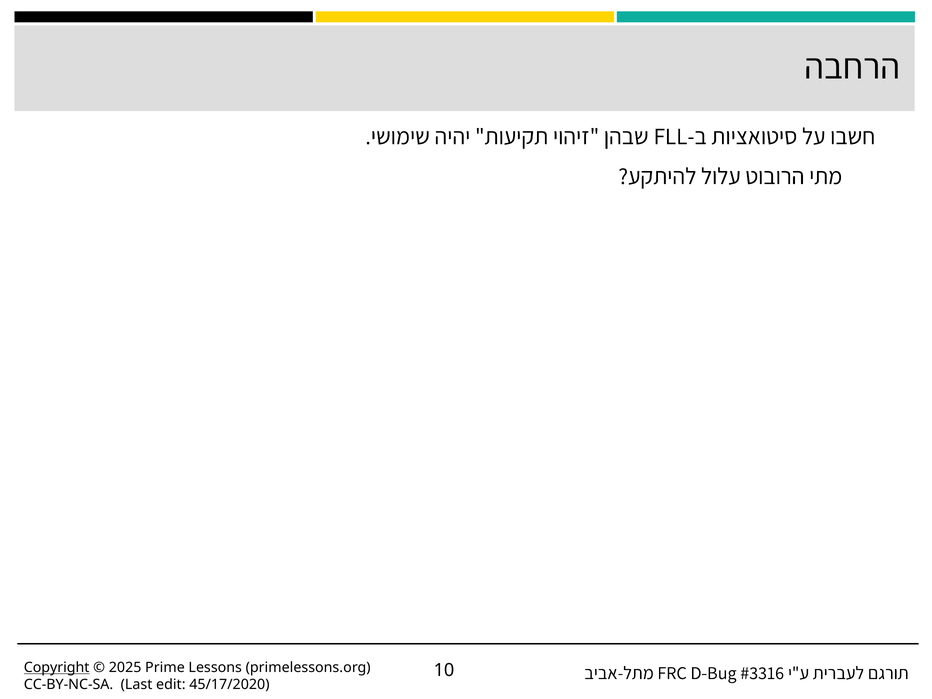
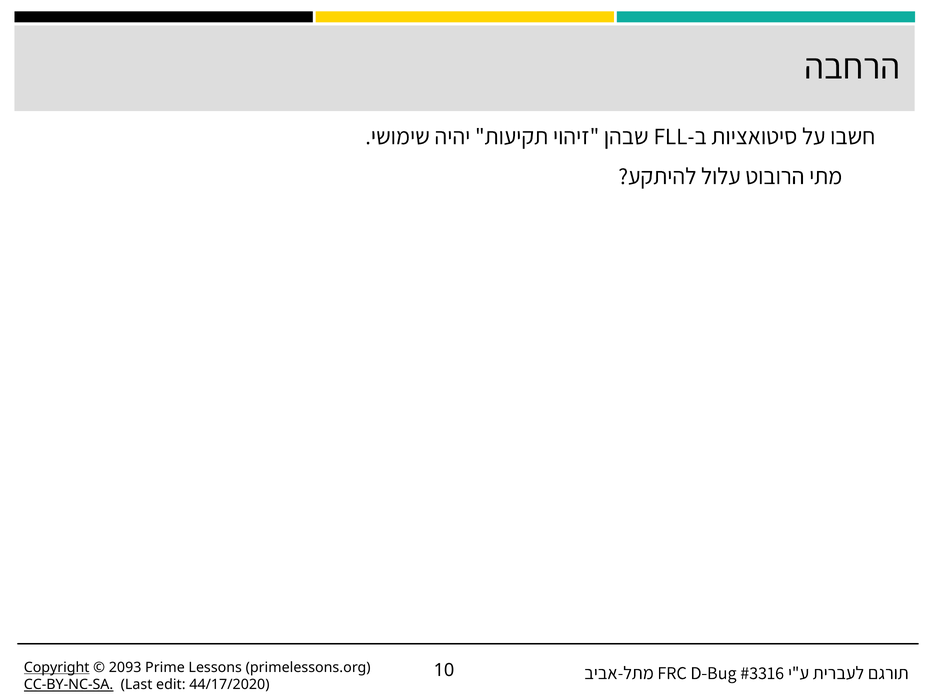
2025: 2025 -> 2093
CC-BY-NC-SA underline: none -> present
45/17/2020: 45/17/2020 -> 44/17/2020
